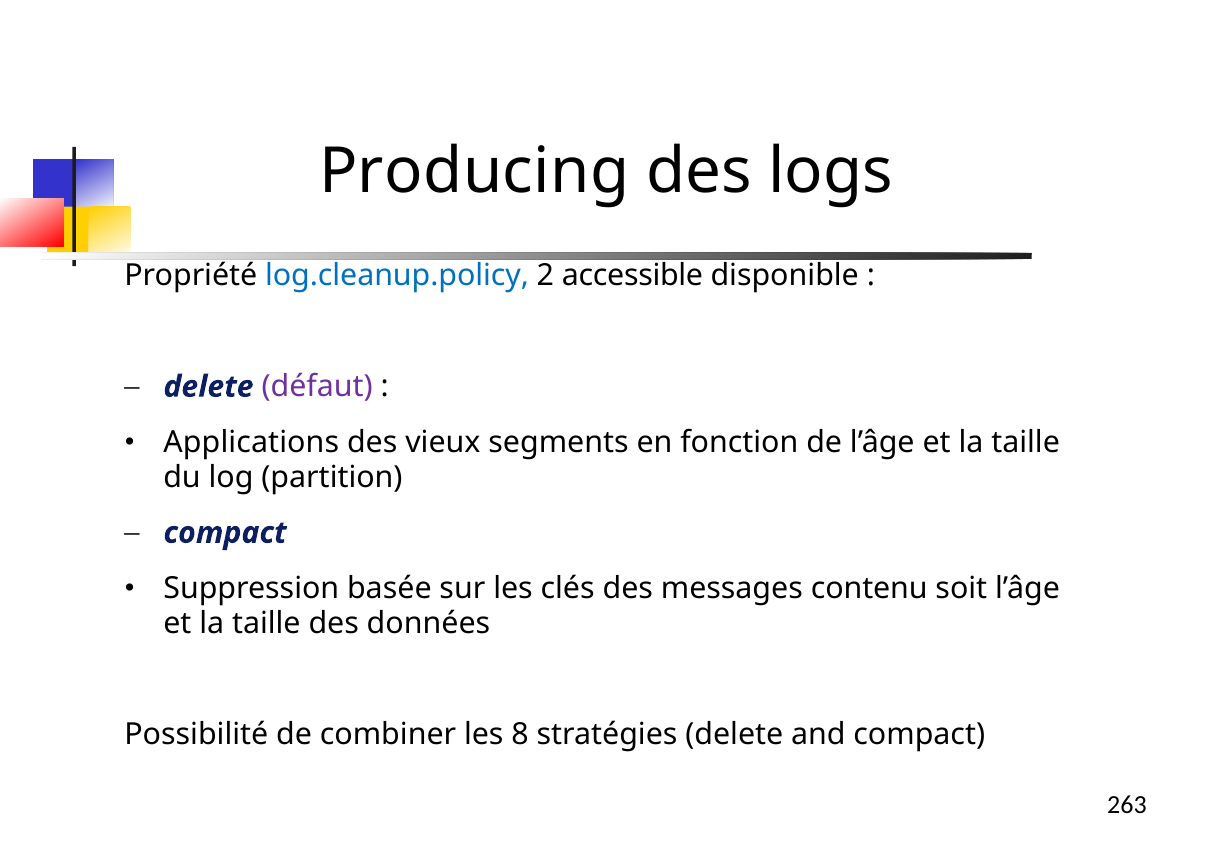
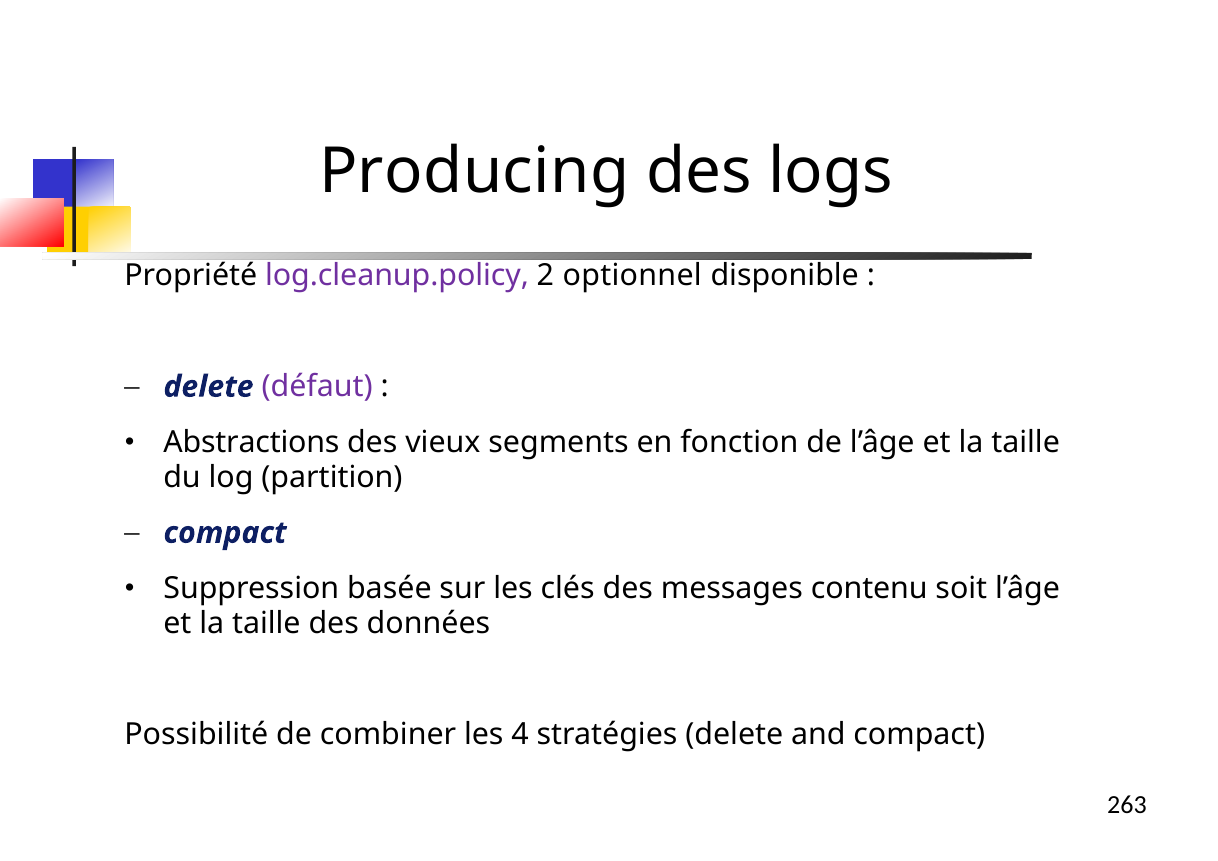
log.cleanup.policy colour: blue -> purple
accessible: accessible -> optionnel
Applications: Applications -> Abstractions
8: 8 -> 4
